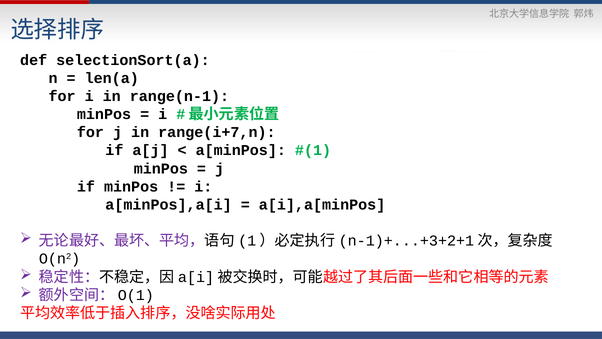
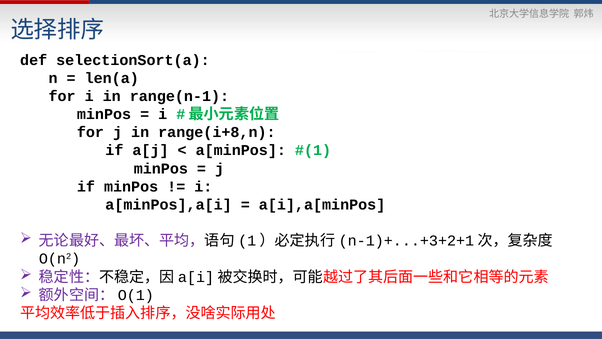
range(i+7,n: range(i+7,n -> range(i+8,n
